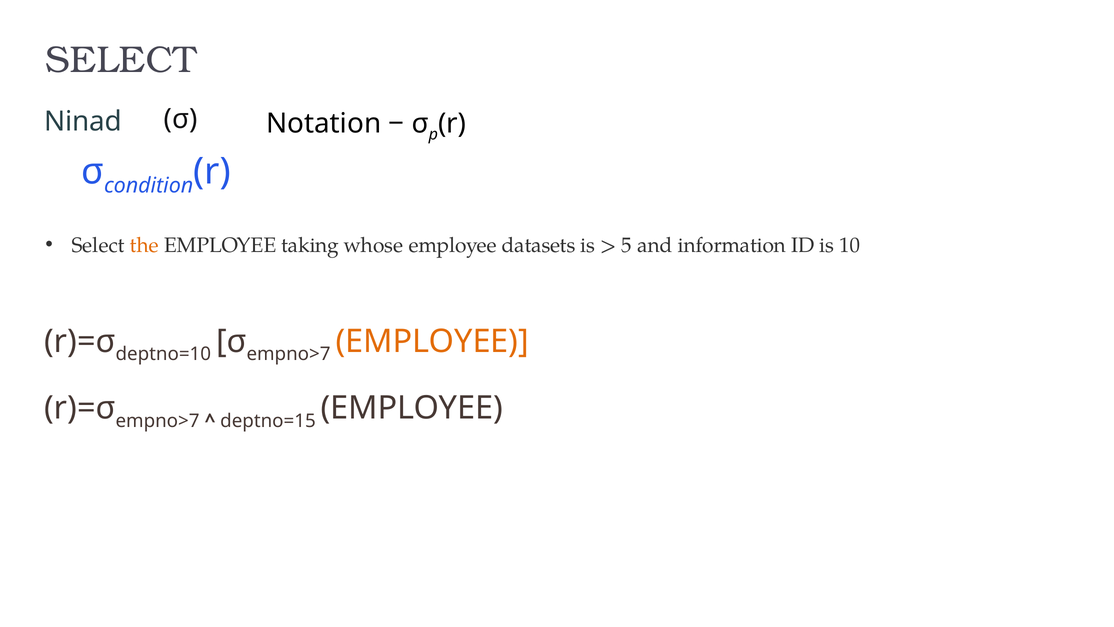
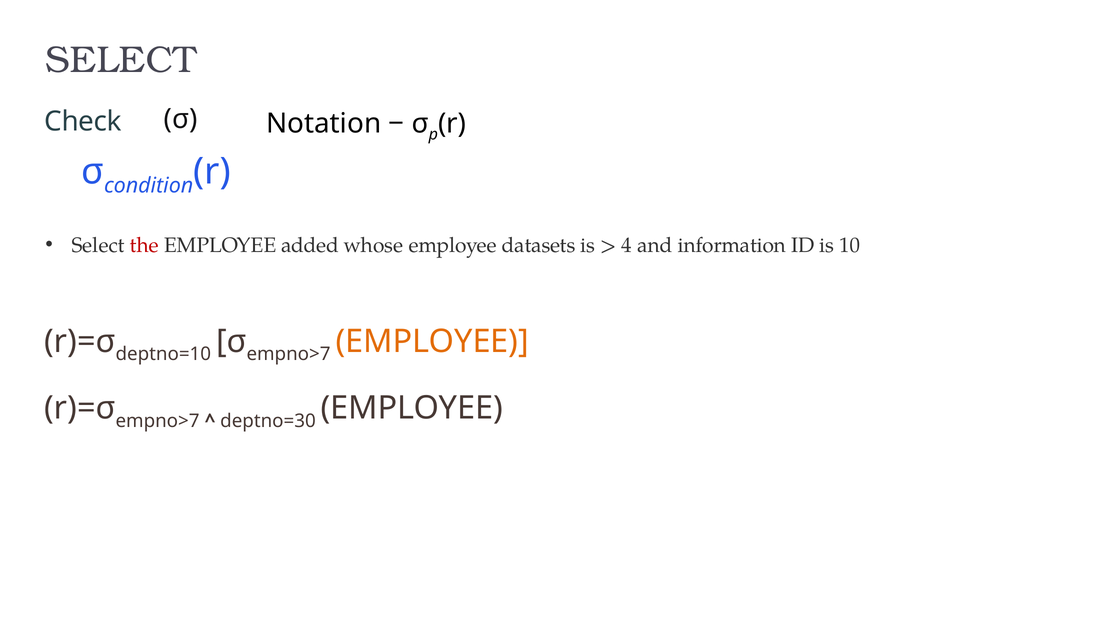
Ninad: Ninad -> Check
the colour: orange -> red
taking: taking -> added
5: 5 -> 4
deptno=15: deptno=15 -> deptno=30
